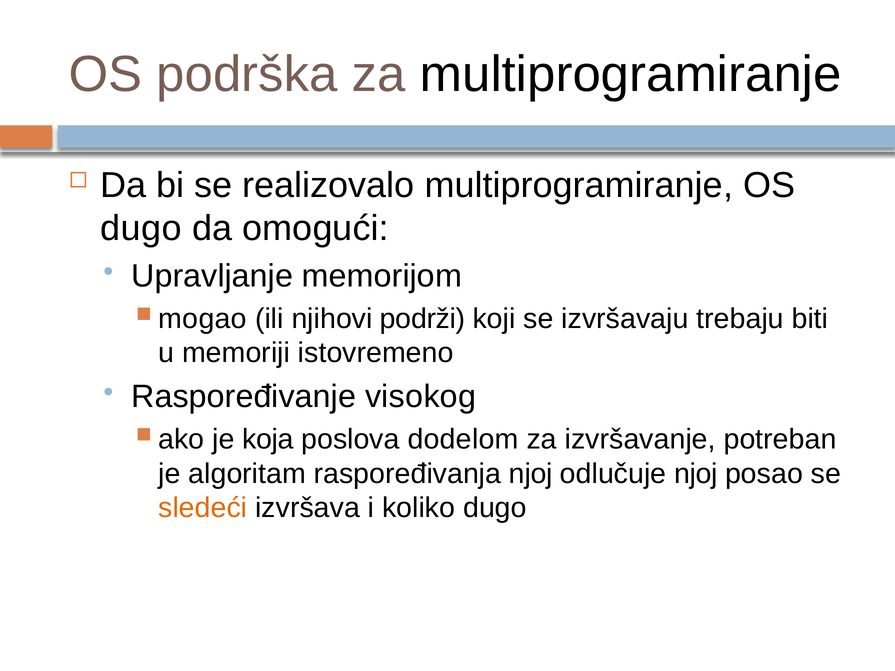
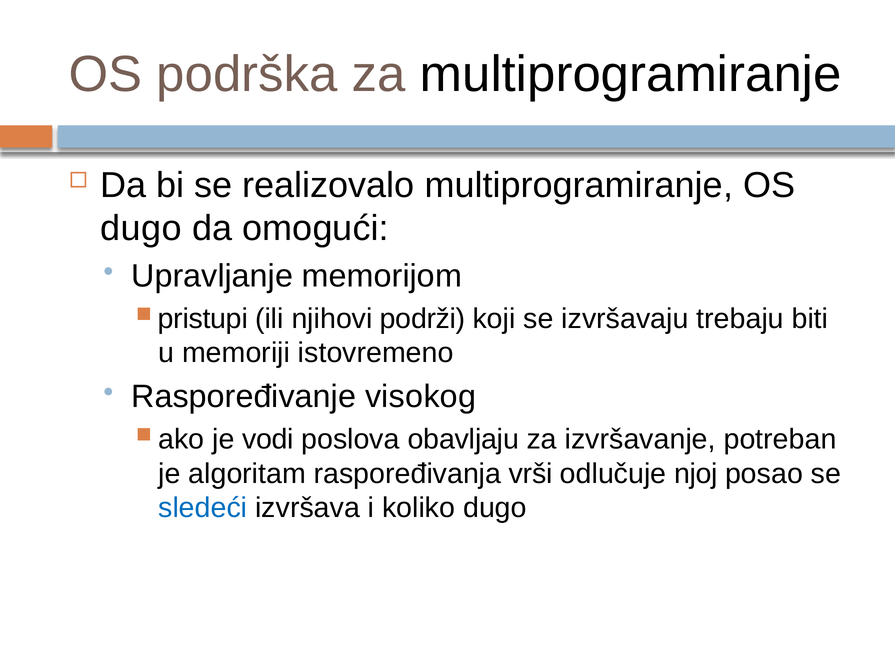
mogao: mogao -> pristupi
koja: koja -> vodi
dodelom: dodelom -> obavljaju
raspoređivanja njoj: njoj -> vrši
sledeći colour: orange -> blue
